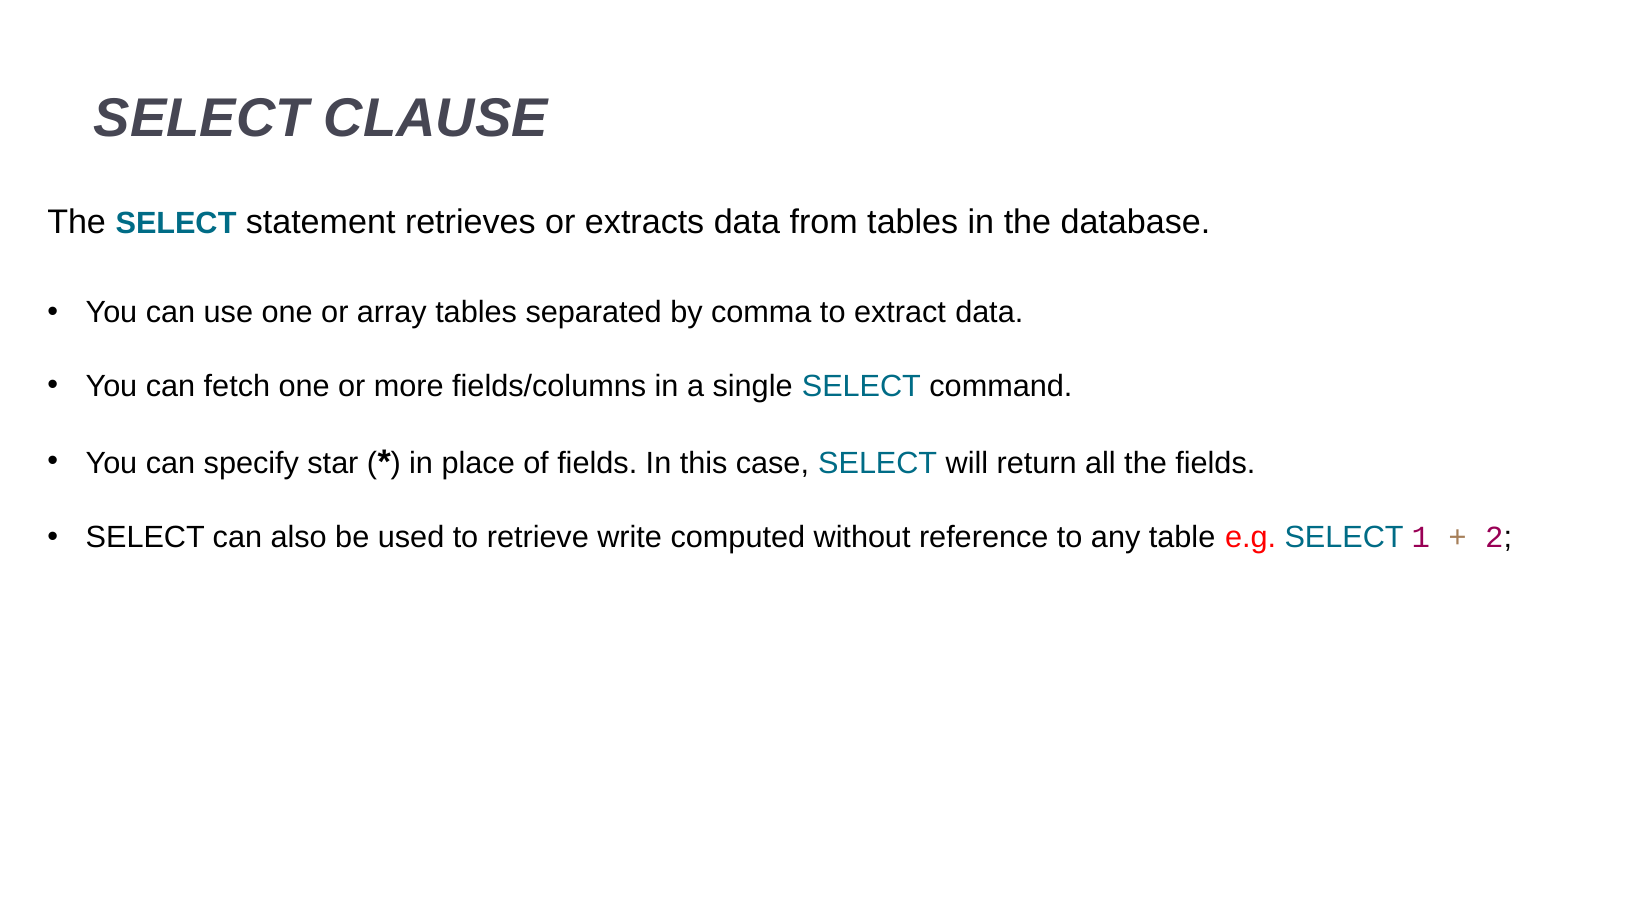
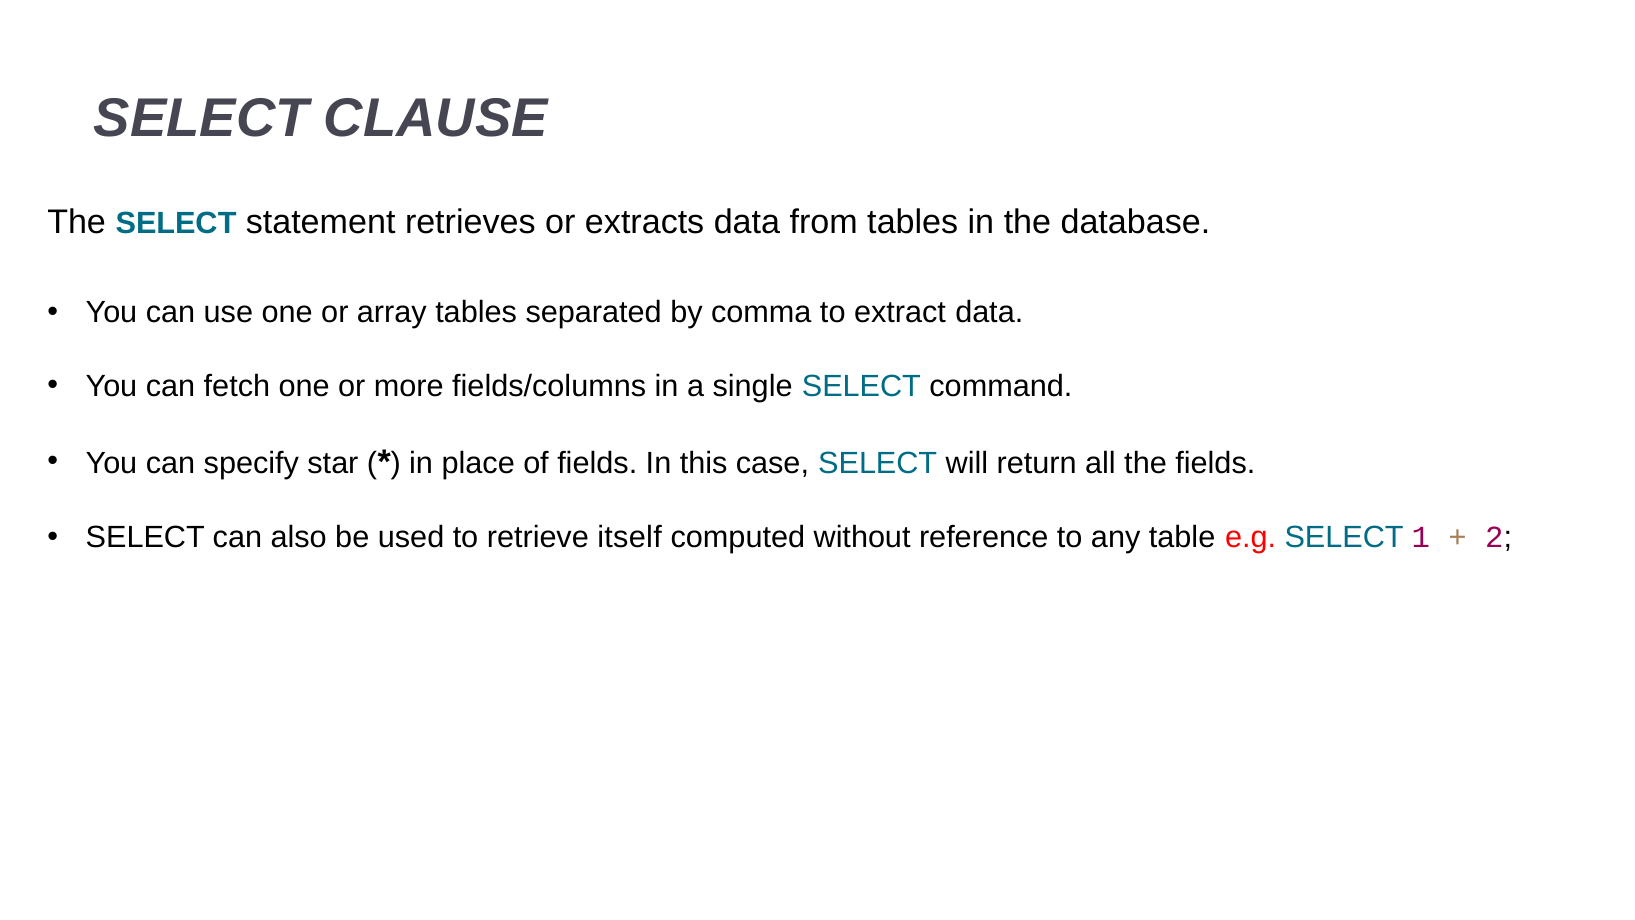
write: write -> itself
